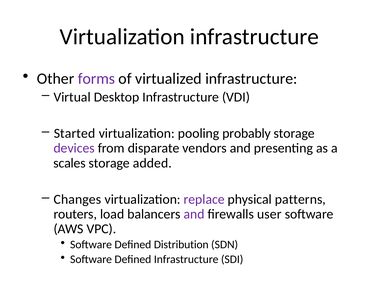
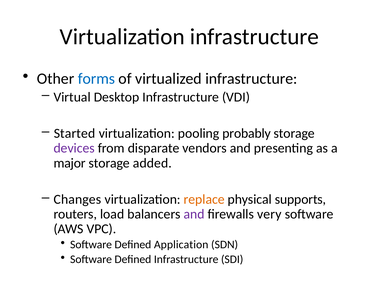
forms colour: purple -> blue
scales: scales -> major
replace colour: purple -> orange
patterns: patterns -> supports
user: user -> very
Distribution: Distribution -> Application
